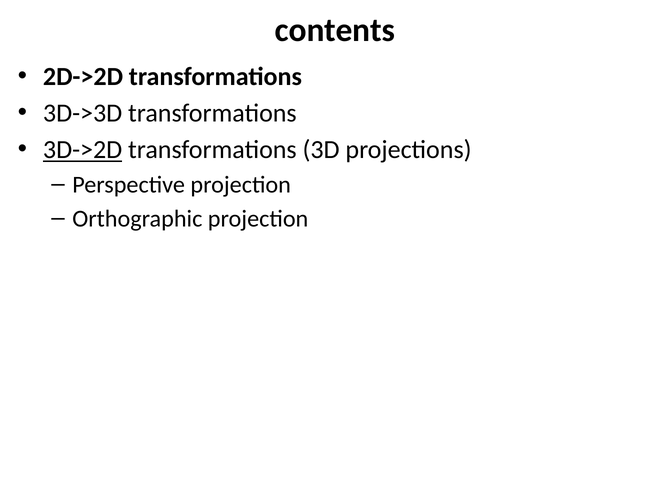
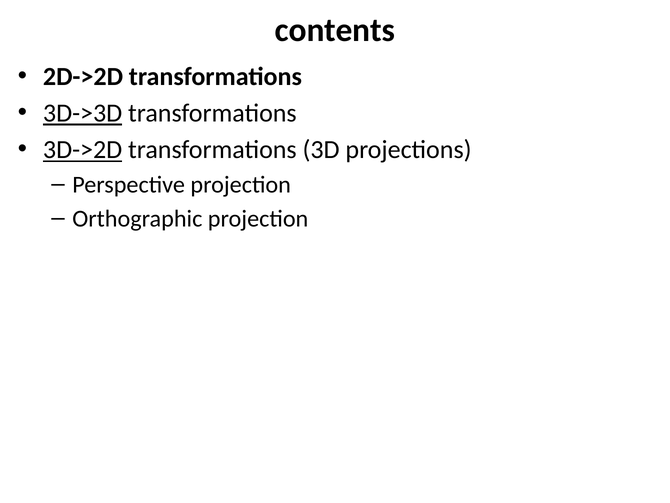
3D->3D underline: none -> present
